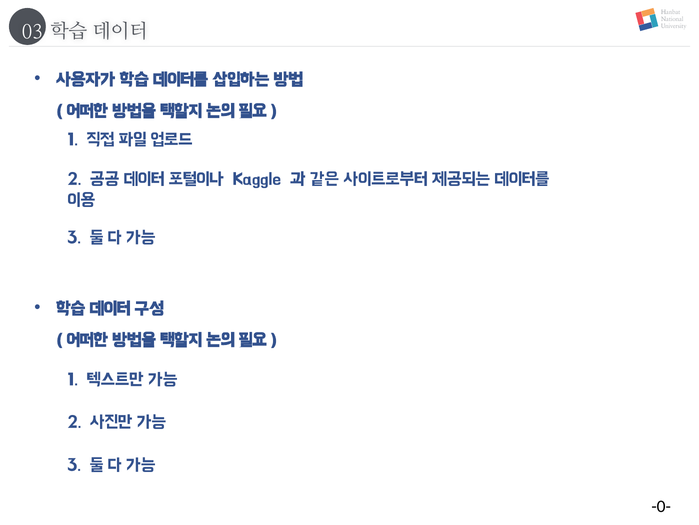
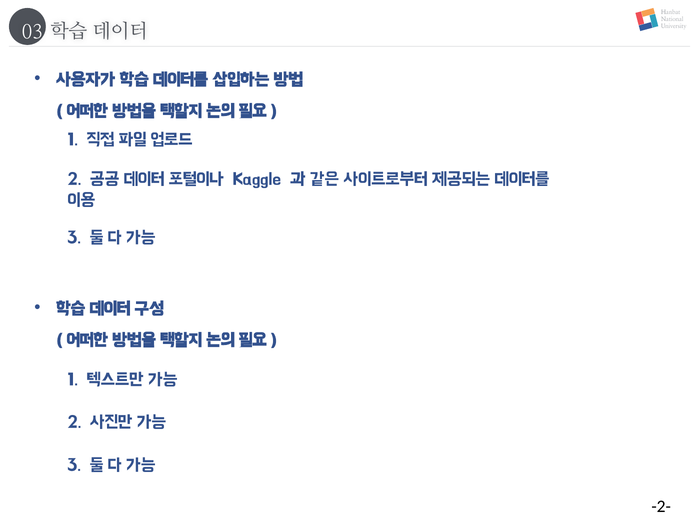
-0-: -0- -> -2-
